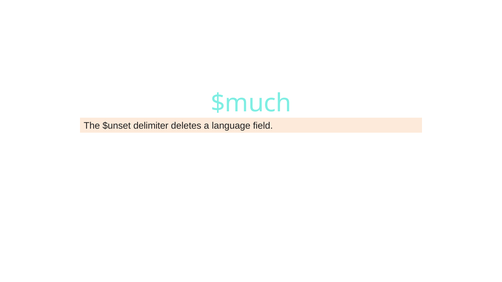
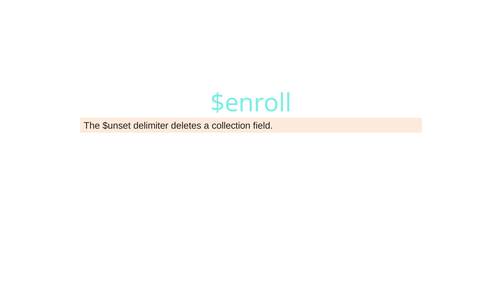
$much: $much -> $enroll
language: language -> collection
